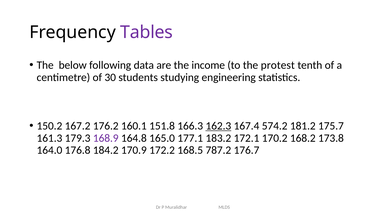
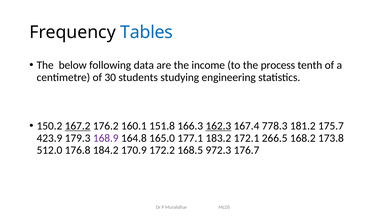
Tables colour: purple -> blue
protest: protest -> process
167.2 underline: none -> present
574.2: 574.2 -> 778.3
161.3: 161.3 -> 423.9
170.2: 170.2 -> 266.5
164.0: 164.0 -> 512.0
787.2: 787.2 -> 972.3
